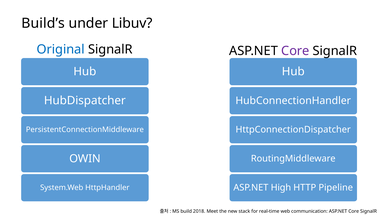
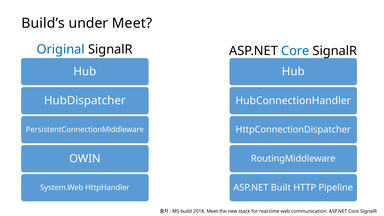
under Libuv: Libuv -> Meet
Core at (295, 51) colour: purple -> blue
High: High -> Built
